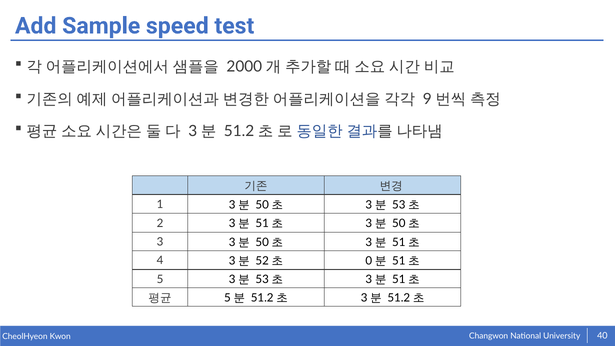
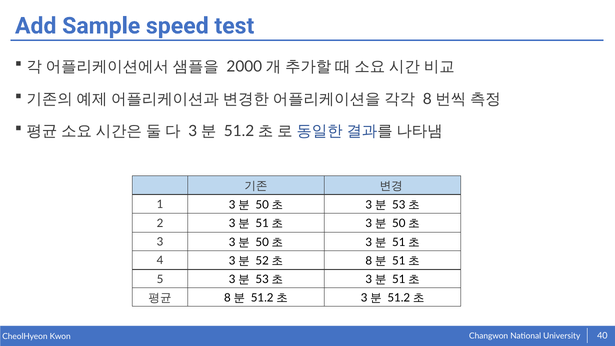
9 at (427, 99): 9 -> 8
0 at (369, 261): 0 -> 8
5 at (227, 298): 5 -> 8
